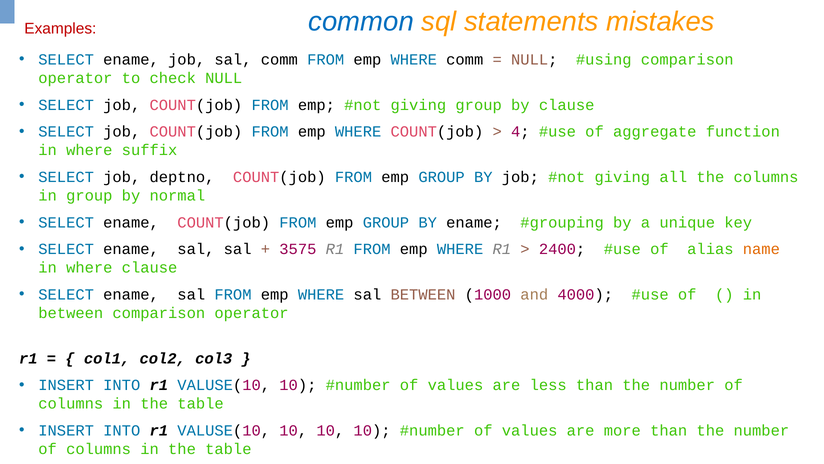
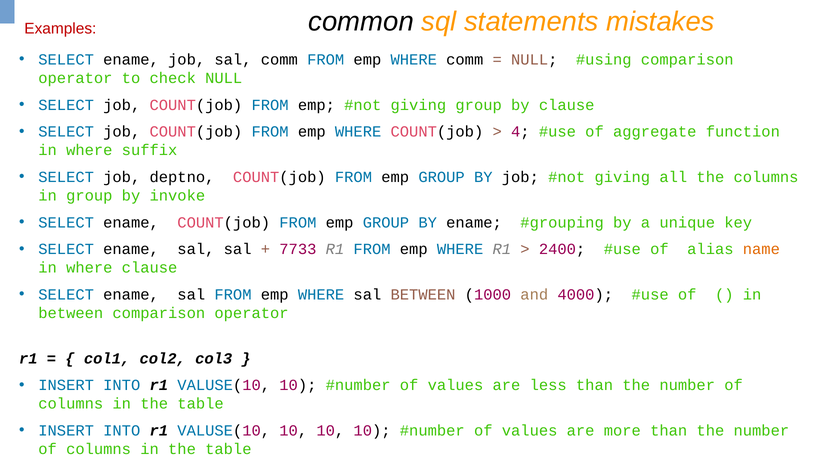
common colour: blue -> black
normal: normal -> invoke
3575: 3575 -> 7733
